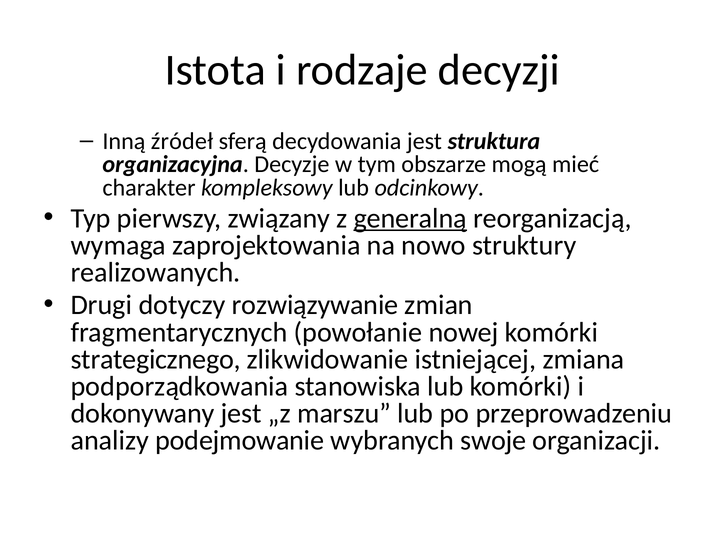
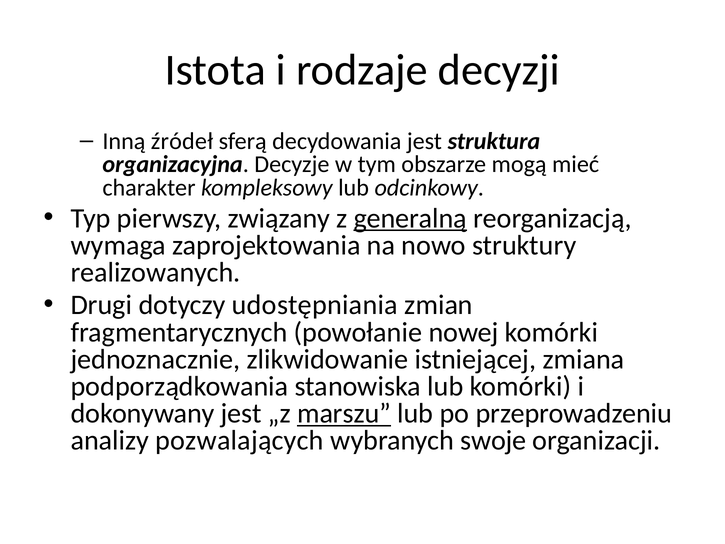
rozwiązywanie: rozwiązywanie -> udostępniania
strategicznego: strategicznego -> jednoznacznie
marszu underline: none -> present
podejmowanie: podejmowanie -> pozwalających
